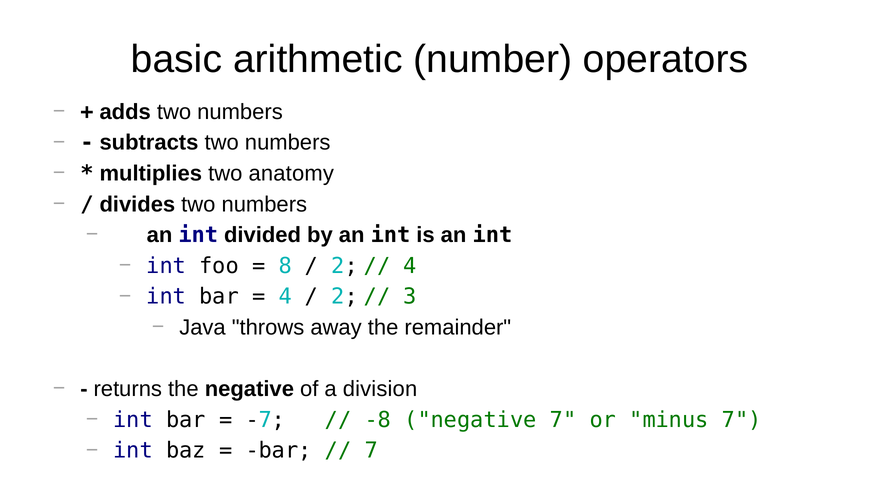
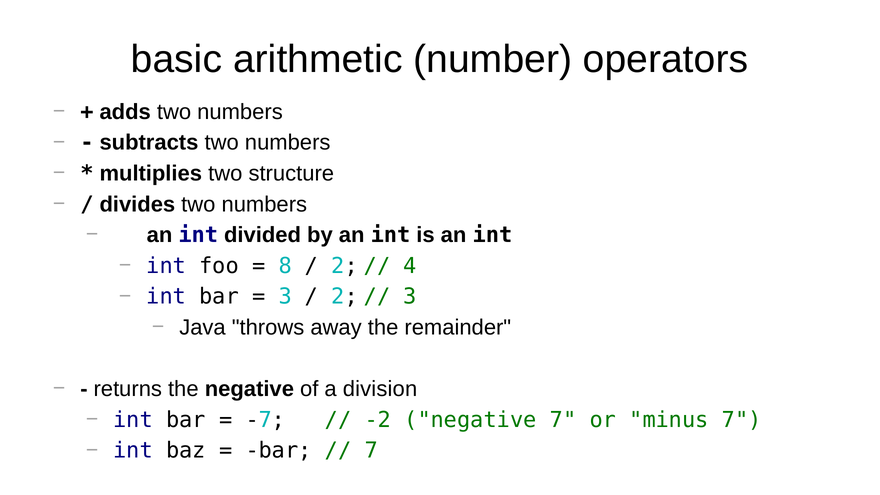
anatomy: anatomy -> structure
4 at (285, 297): 4 -> 3
-8: -8 -> -2
